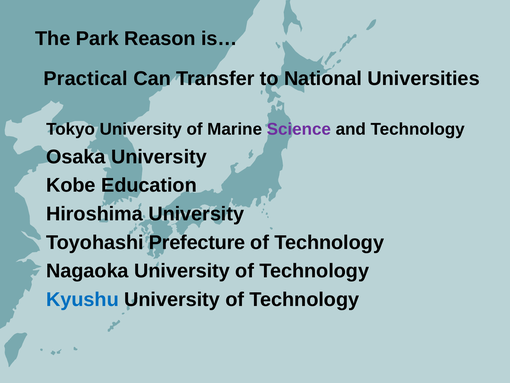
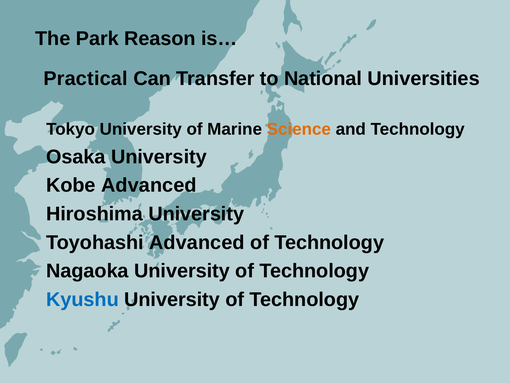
Science colour: purple -> orange
Kobe Education: Education -> Advanced
Toyohashi Prefecture: Prefecture -> Advanced
